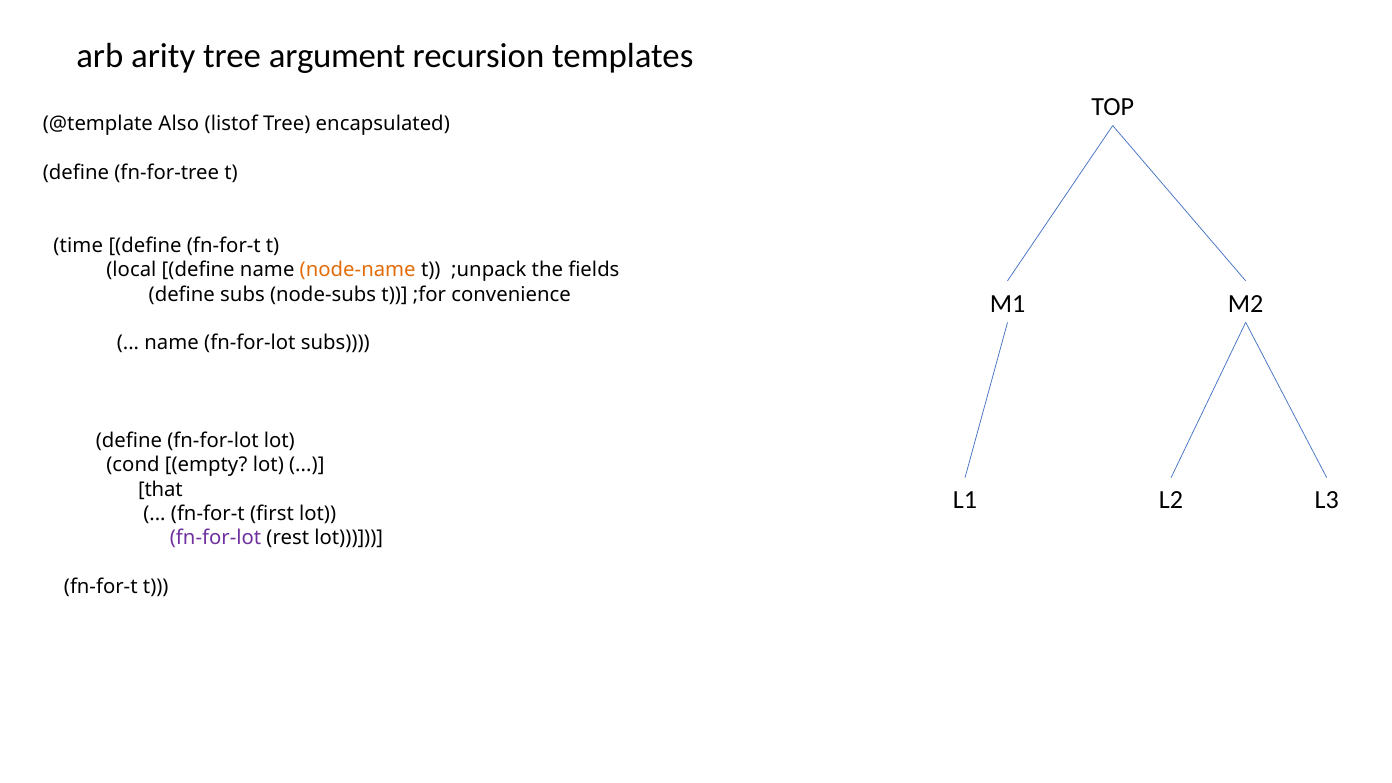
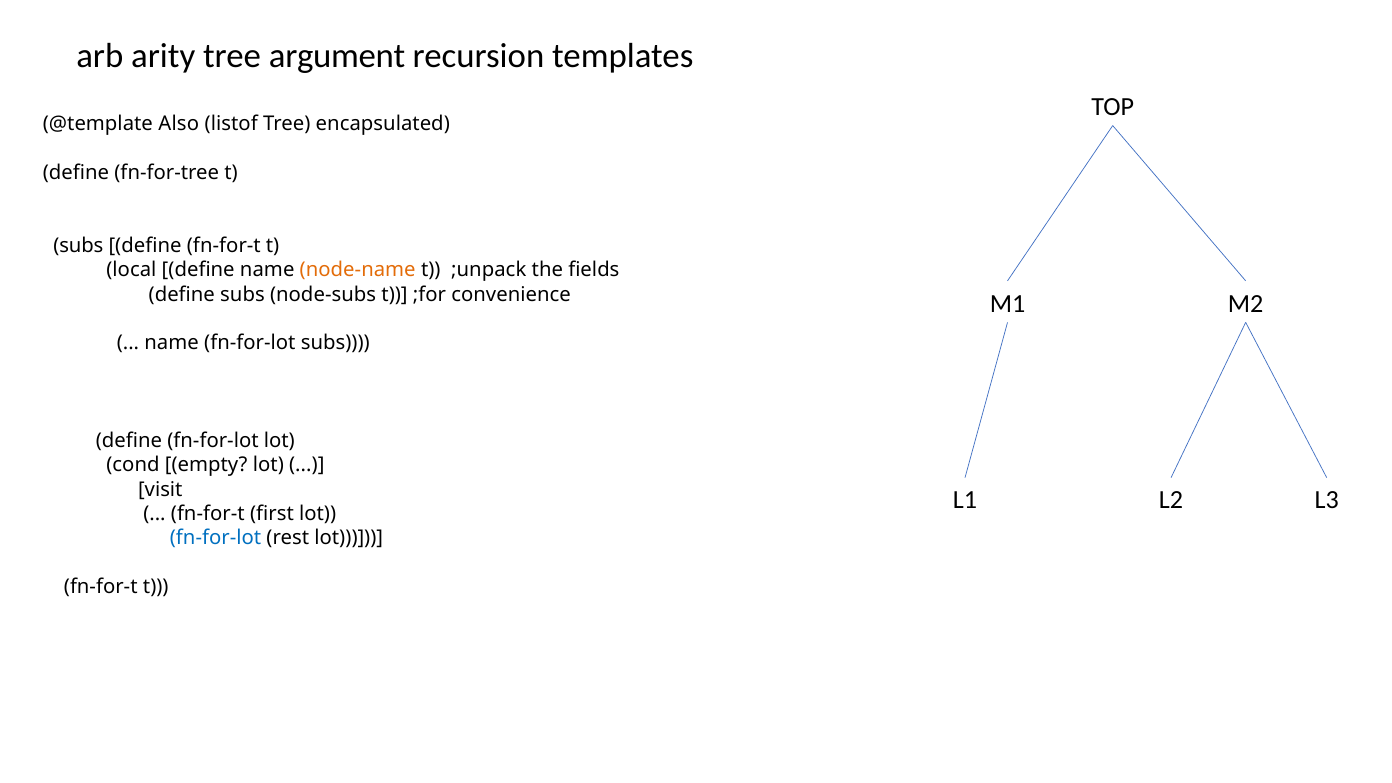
time at (78, 246): time -> subs
that: that -> visit
fn-for-lot at (216, 538) colour: purple -> blue
